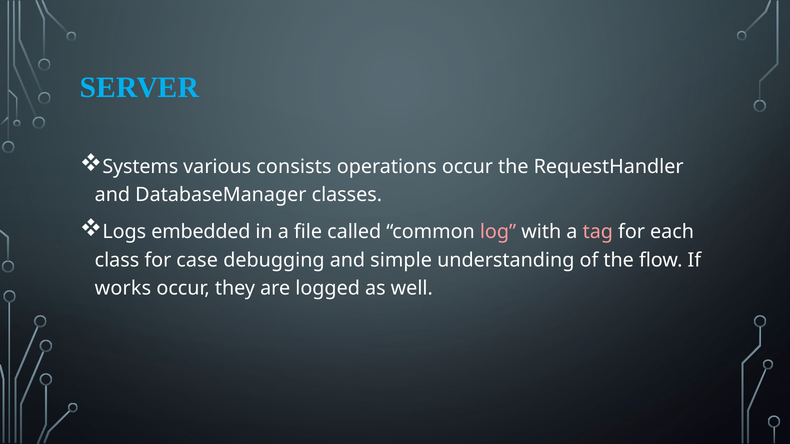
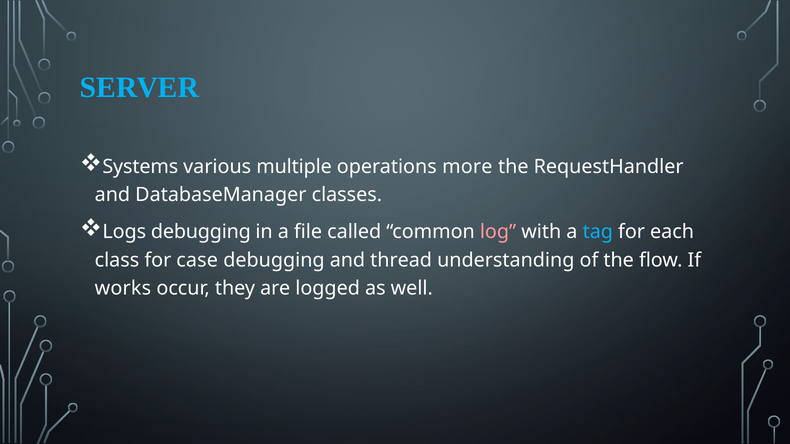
consists: consists -> multiple
operations occur: occur -> more
Logs embedded: embedded -> debugging
tag colour: pink -> light blue
simple: simple -> thread
